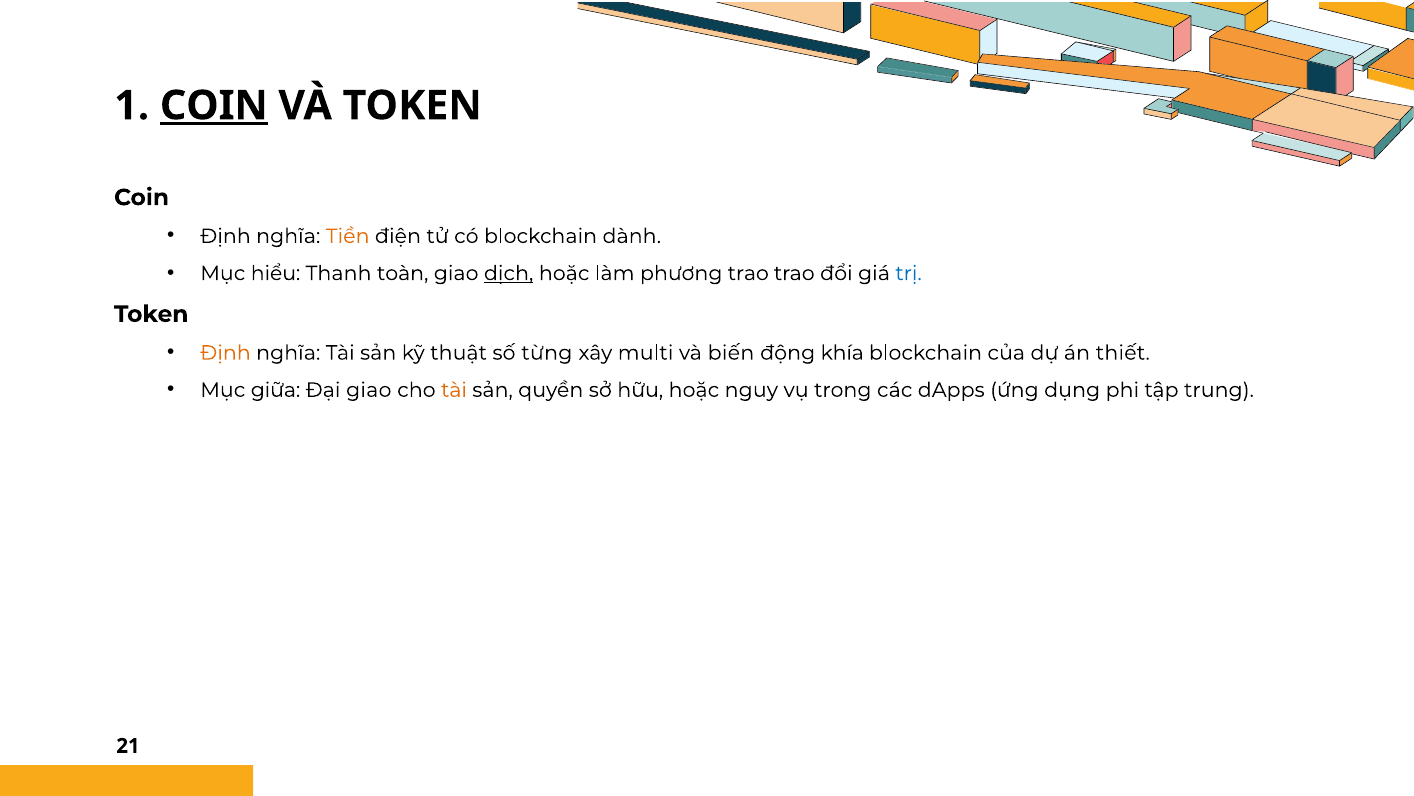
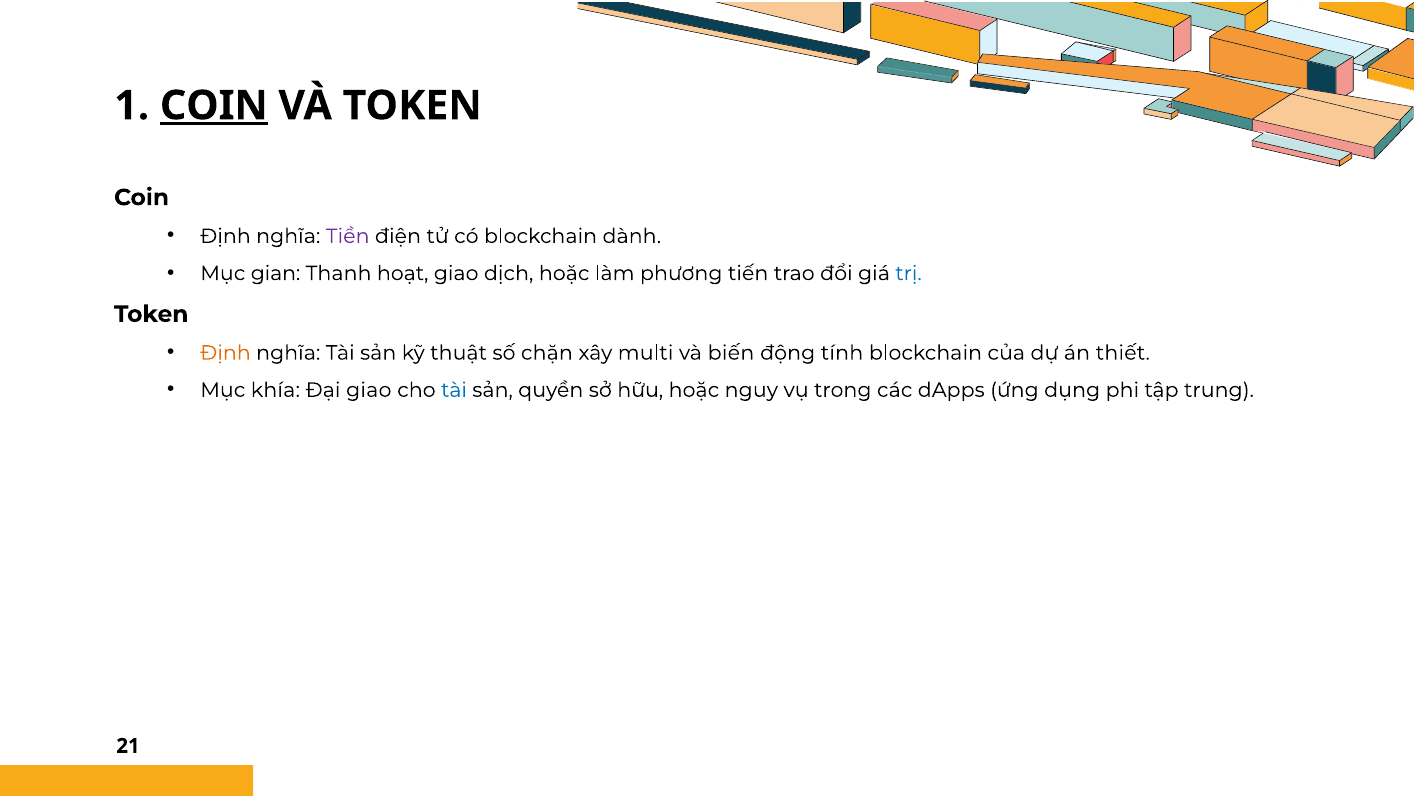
Tiền colour: orange -> purple
hiểu: hiểu -> gian
toàn: toàn -> hoạt
dịch underline: present -> none
phương trao: trao -> tiến
từng: từng -> chặn
khía: khía -> tính
giữa: giữa -> khía
tài at (454, 390) colour: orange -> blue
